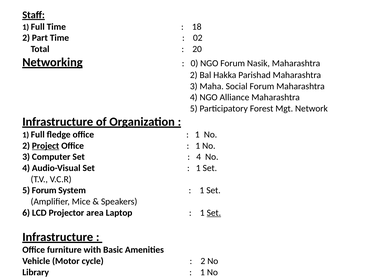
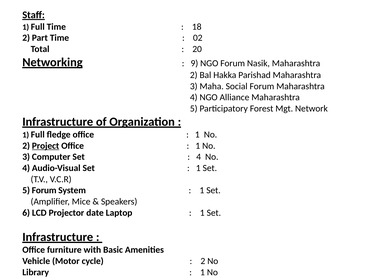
0: 0 -> 9
area: area -> date
Set at (214, 213) underline: present -> none
